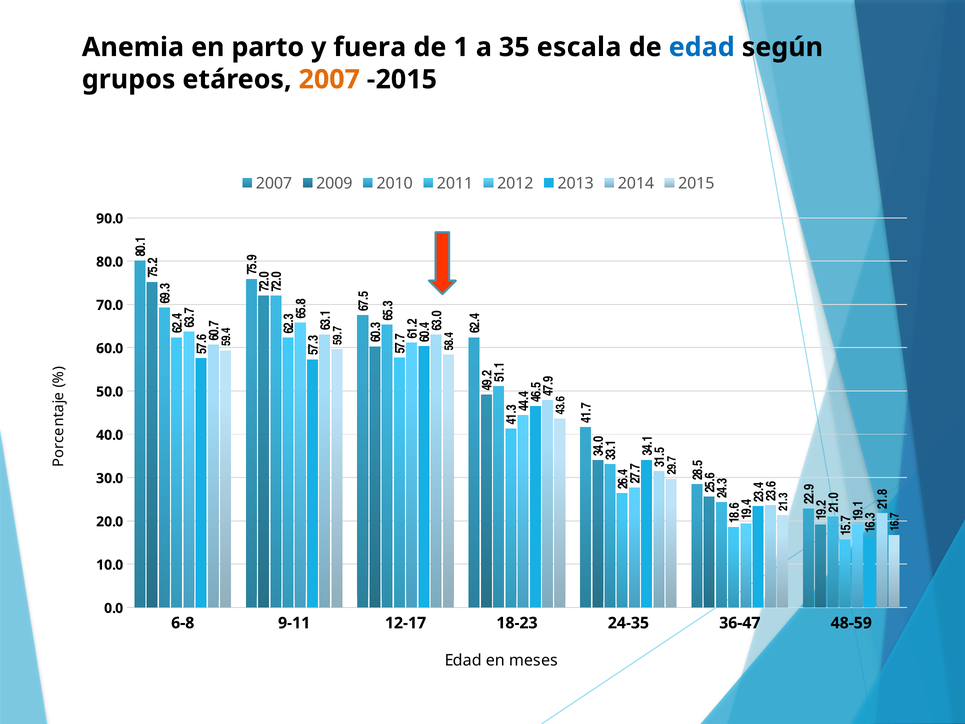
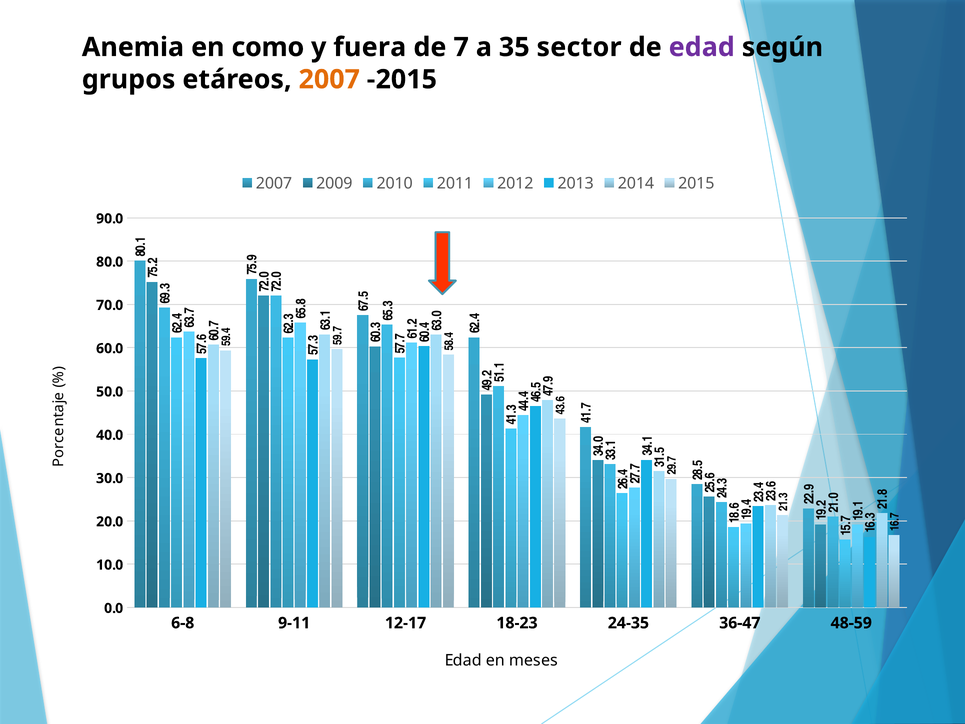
parto: parto -> como
de 1: 1 -> 7
escala: escala -> sector
edad at (702, 47) colour: blue -> purple
